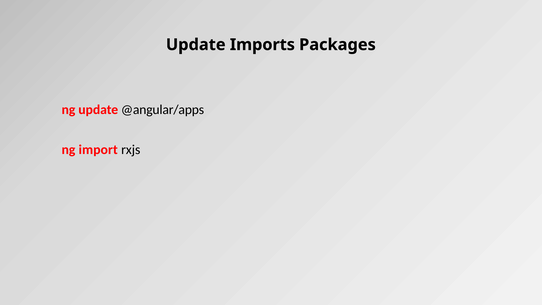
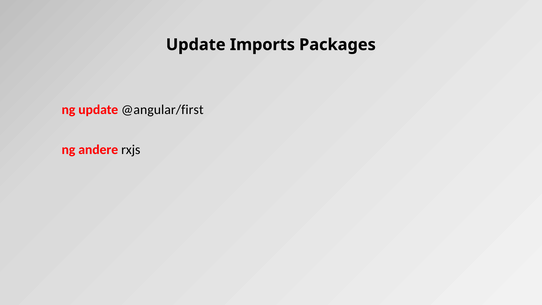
@angular/apps: @angular/apps -> @angular/first
import: import -> andere
